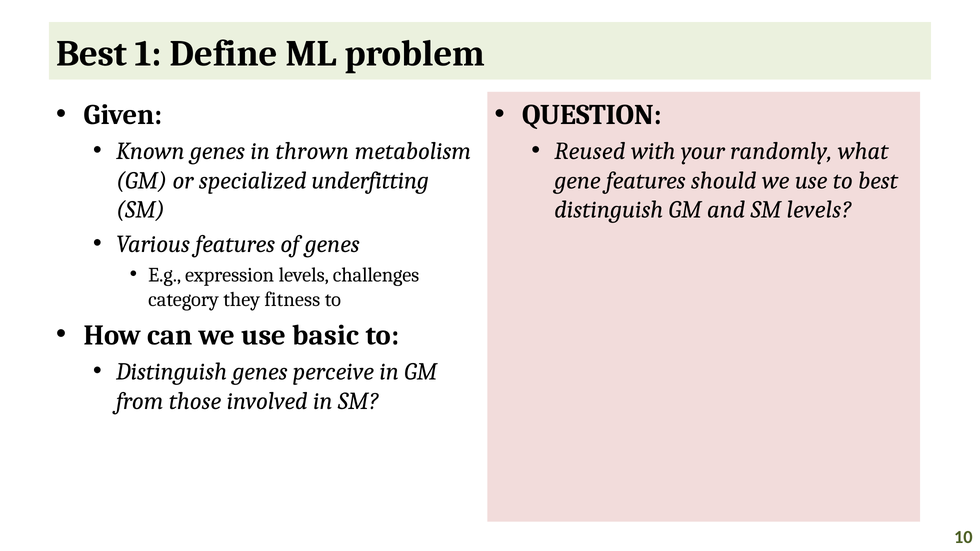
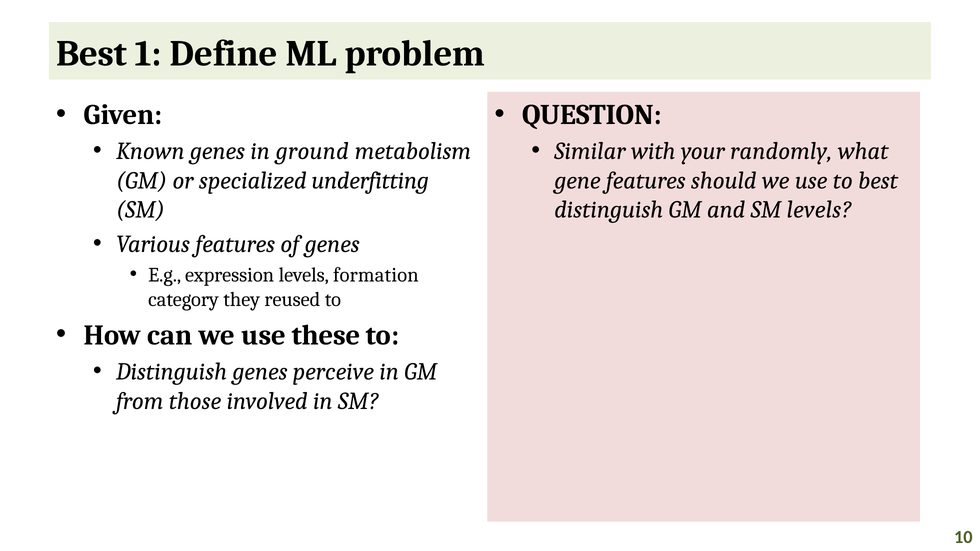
thrown: thrown -> ground
Reused: Reused -> Similar
challenges: challenges -> formation
fitness: fitness -> reused
basic: basic -> these
